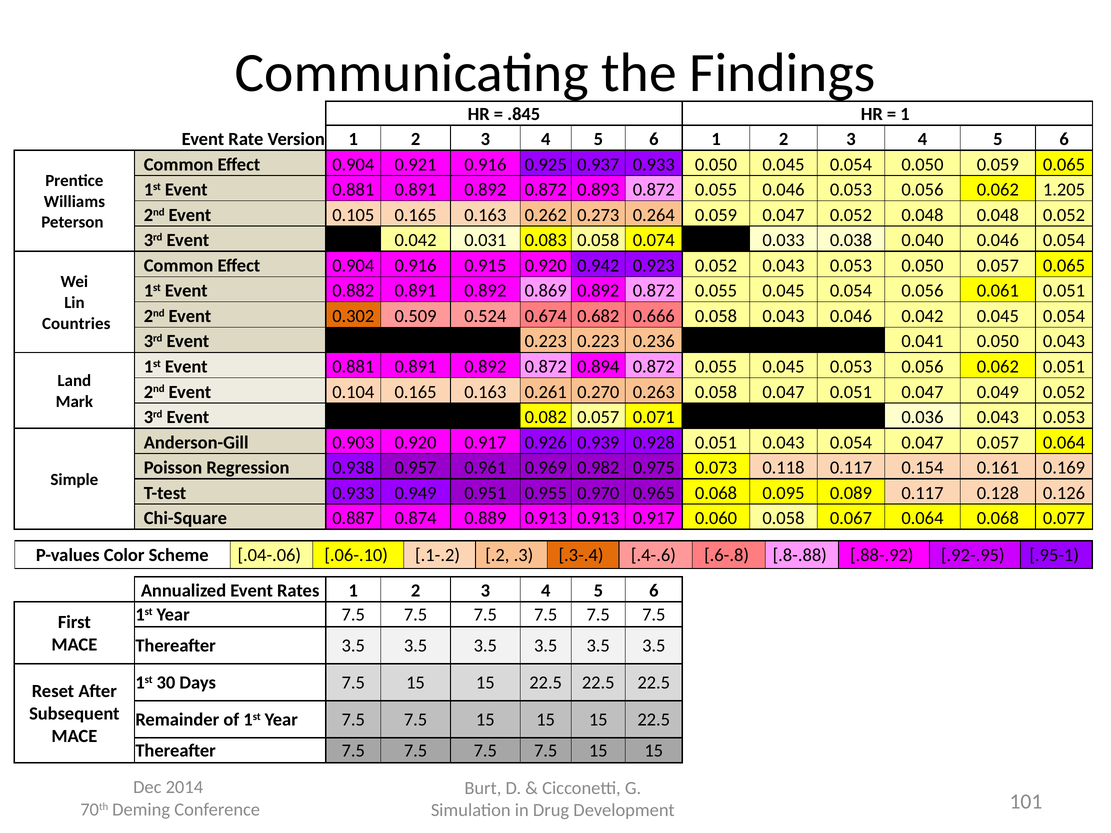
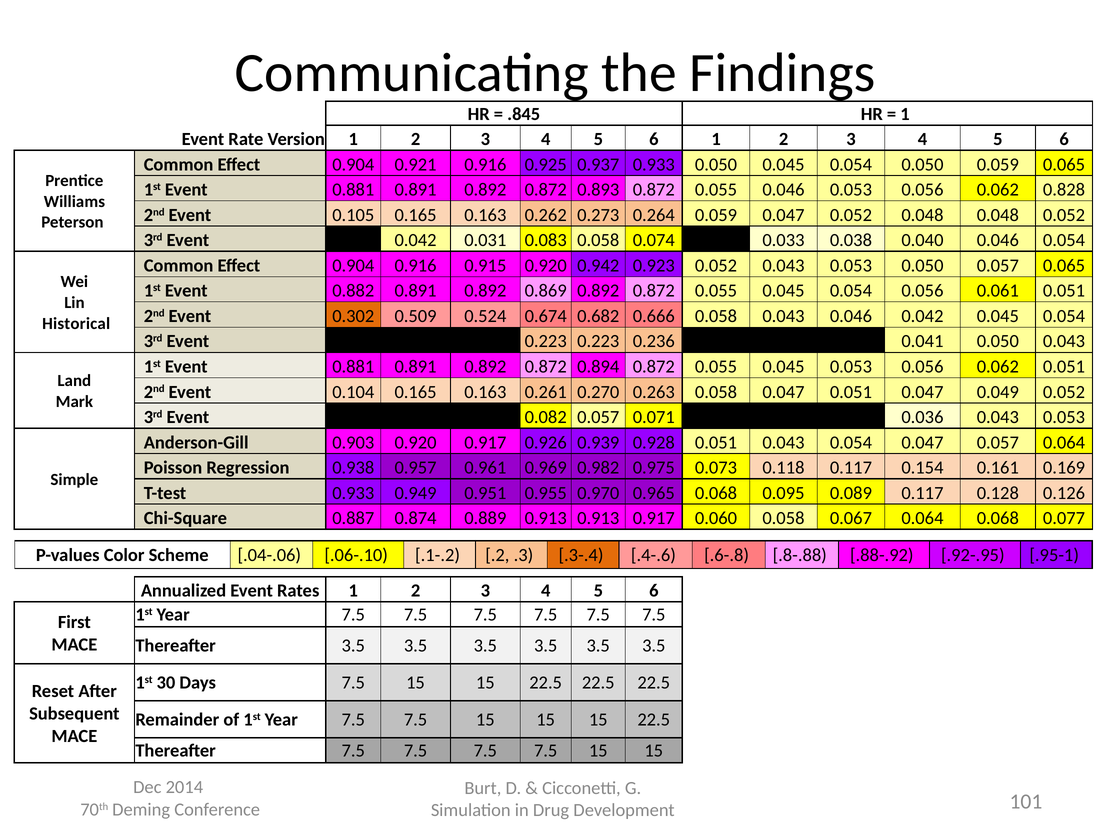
1.205: 1.205 -> 0.828
Countries: Countries -> Historical
